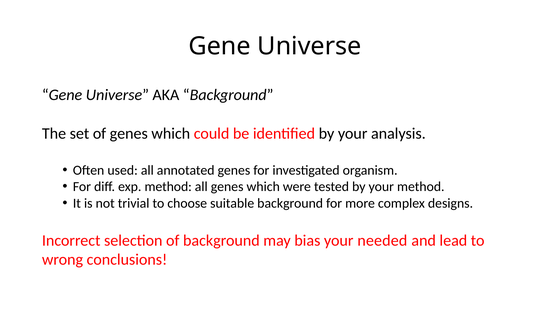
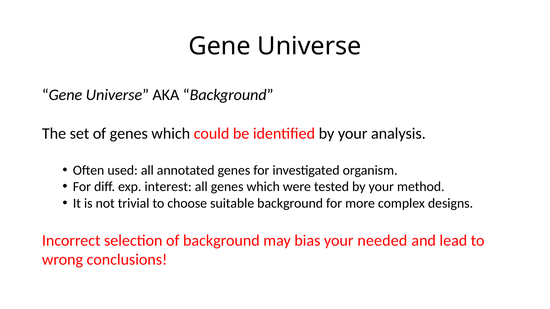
exp method: method -> interest
